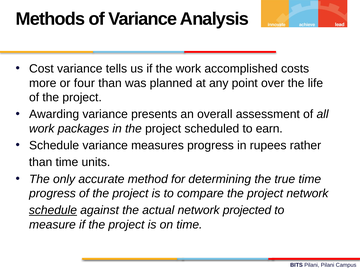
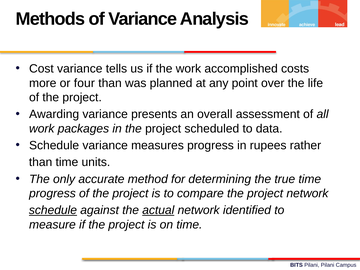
earn: earn -> data
actual underline: none -> present
projected: projected -> identified
